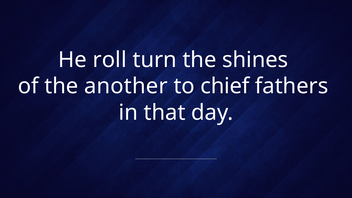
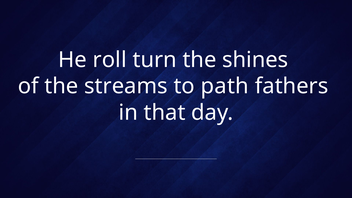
another: another -> streams
chief: chief -> path
